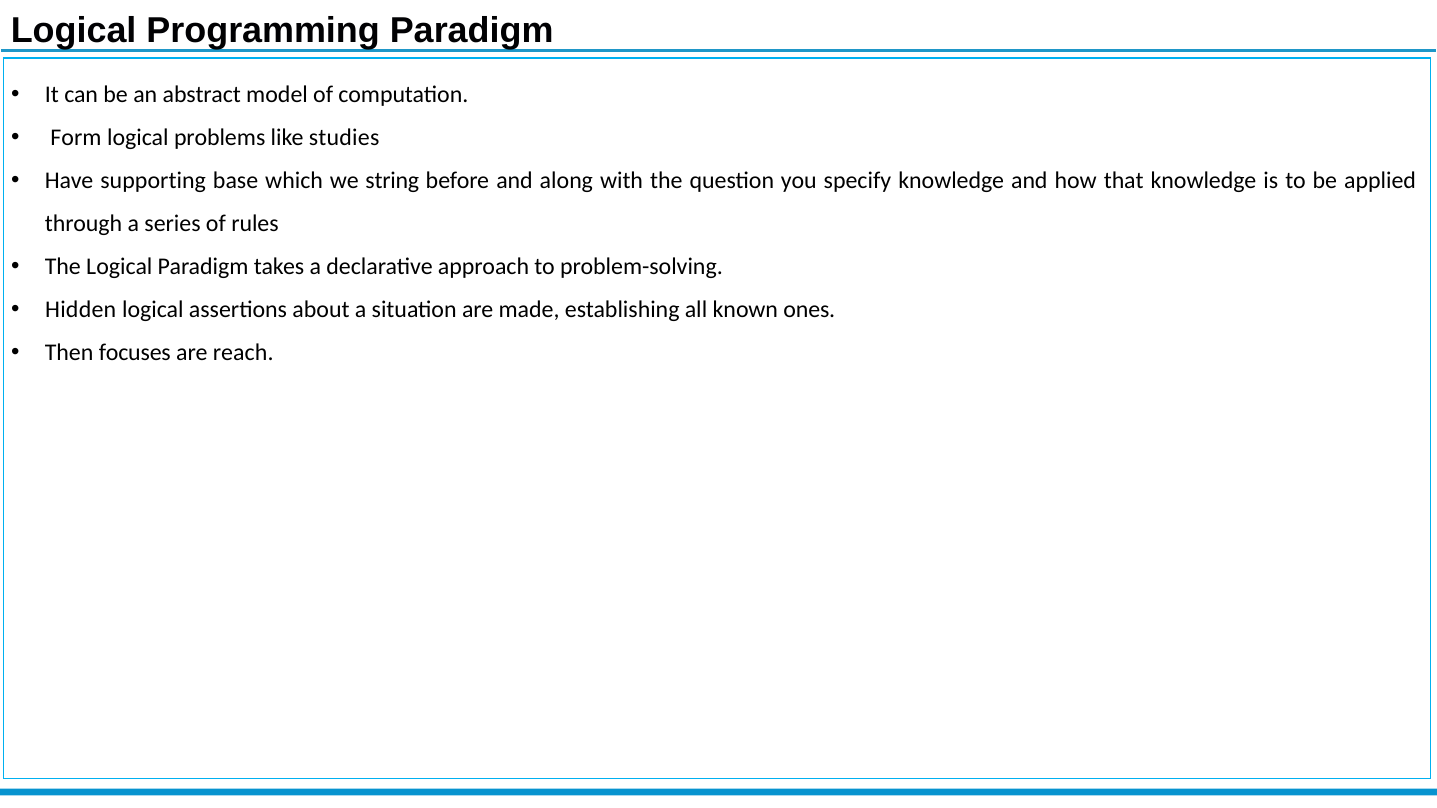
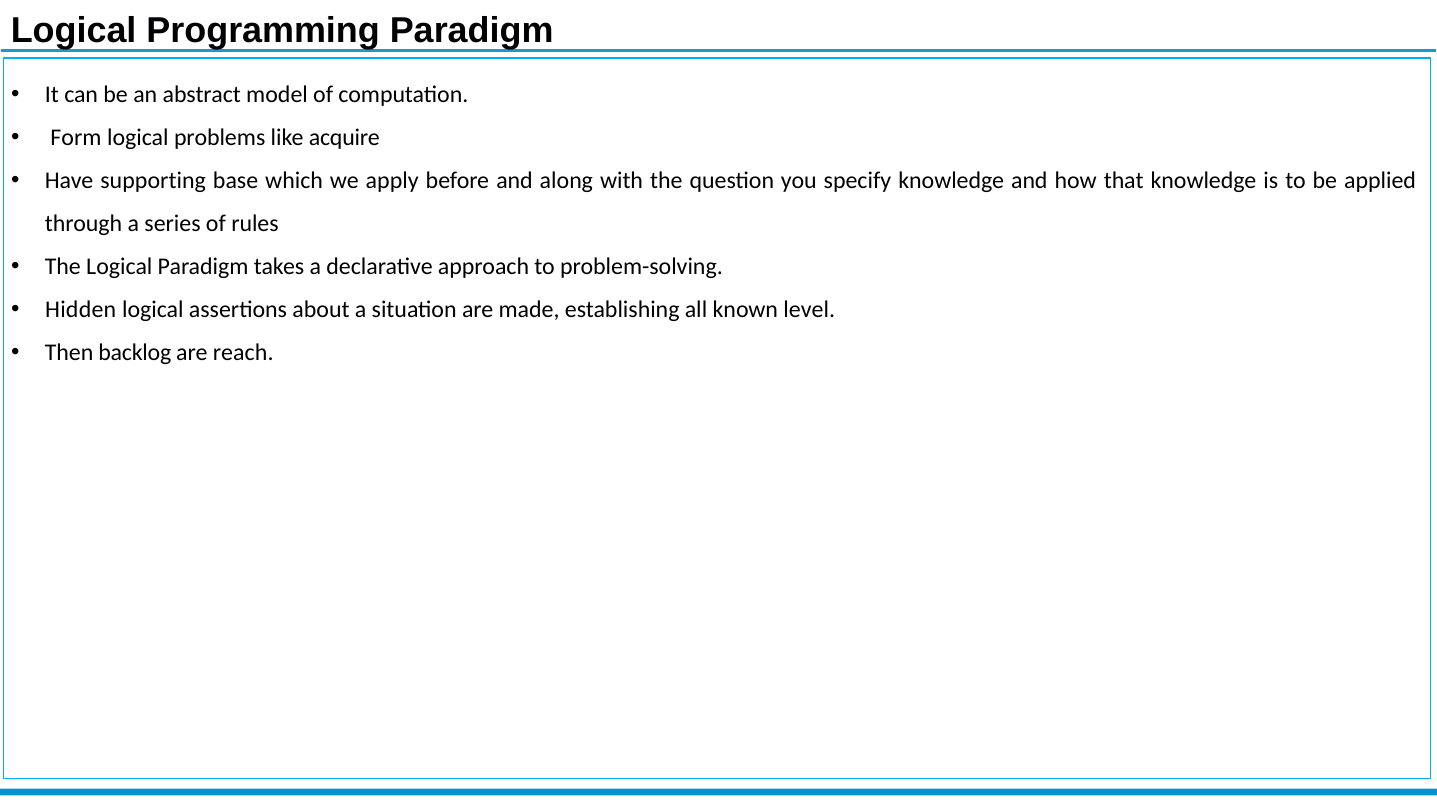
studies: studies -> acquire
string: string -> apply
ones: ones -> level
focuses: focuses -> backlog
